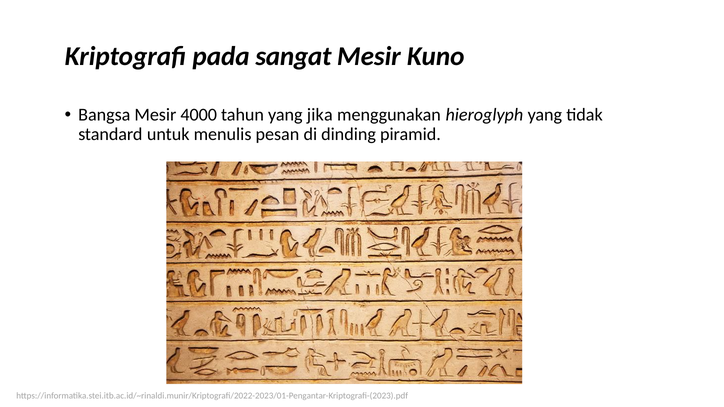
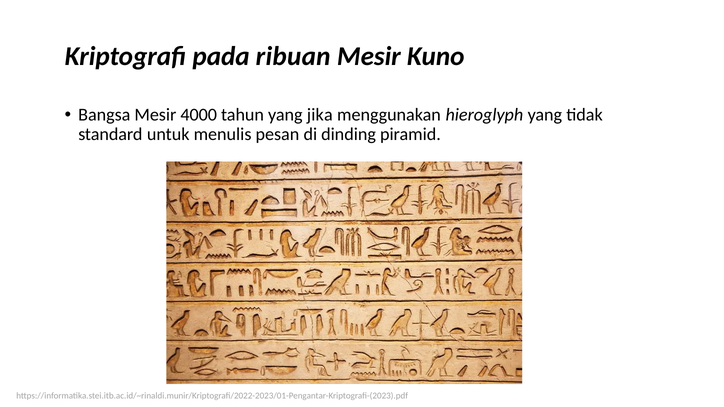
sangat: sangat -> ribuan
